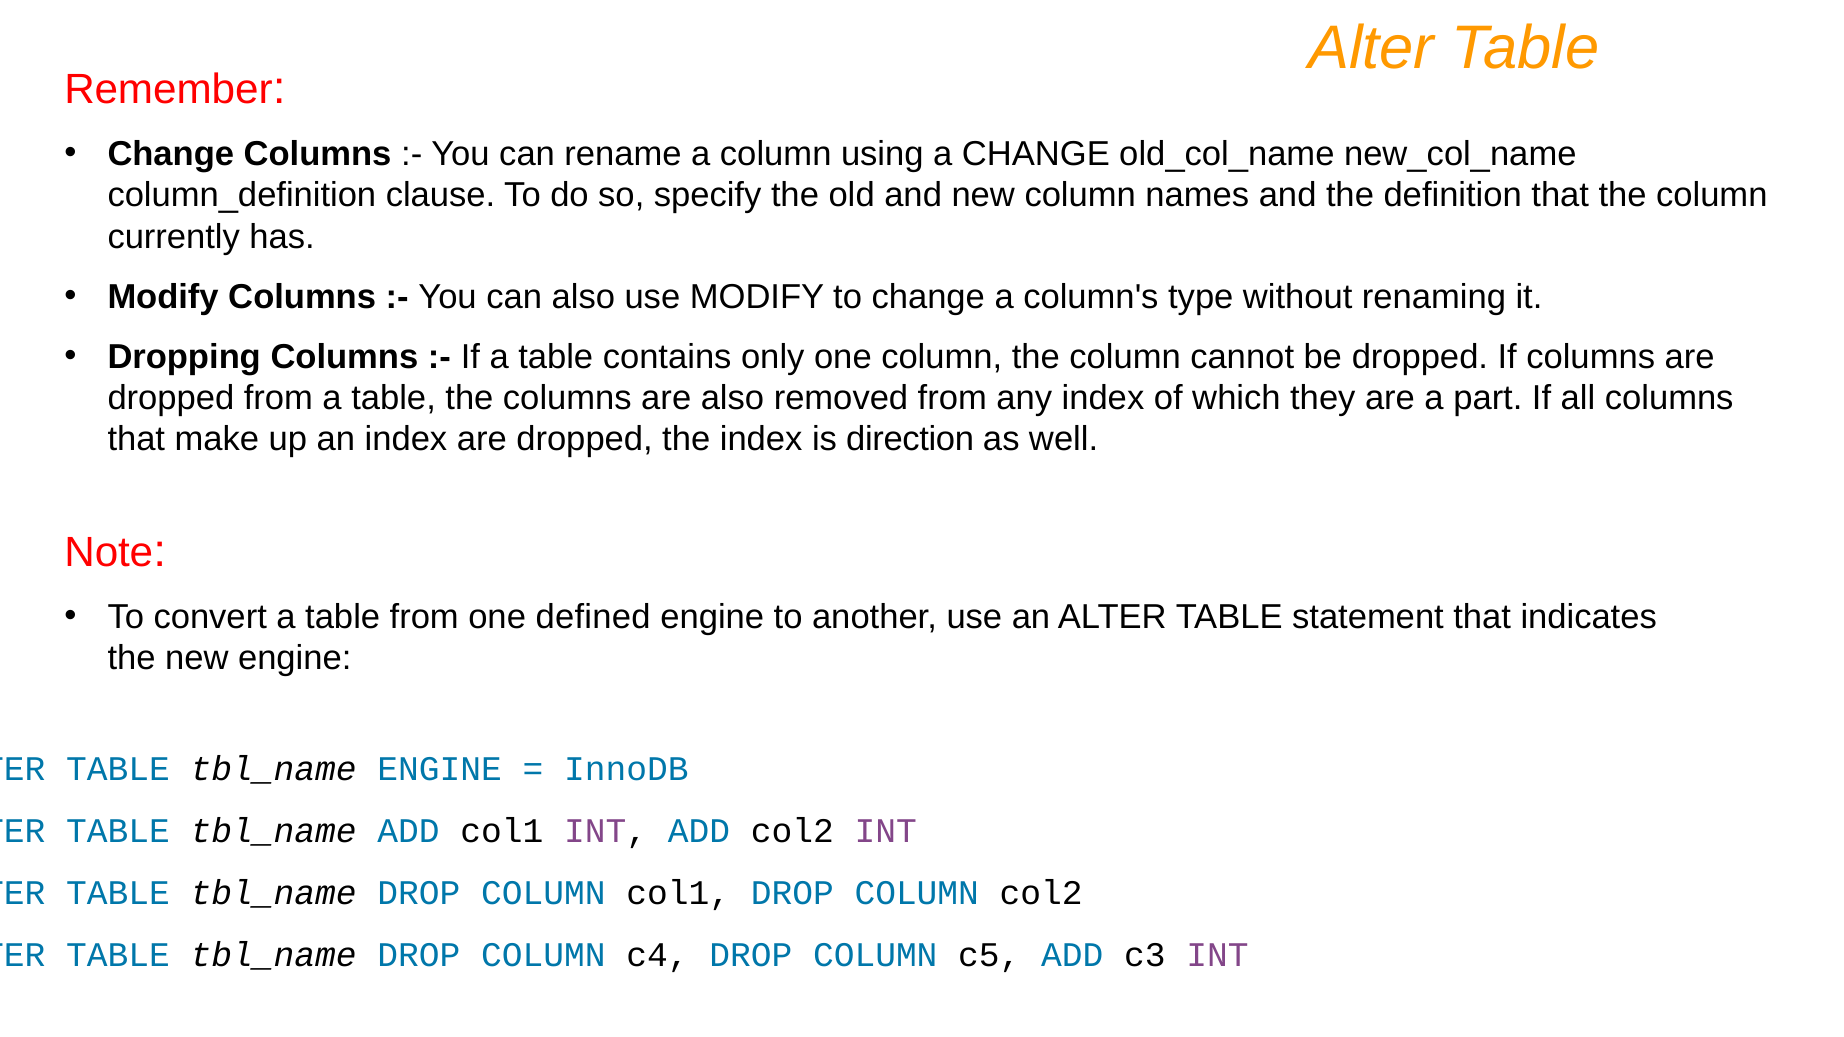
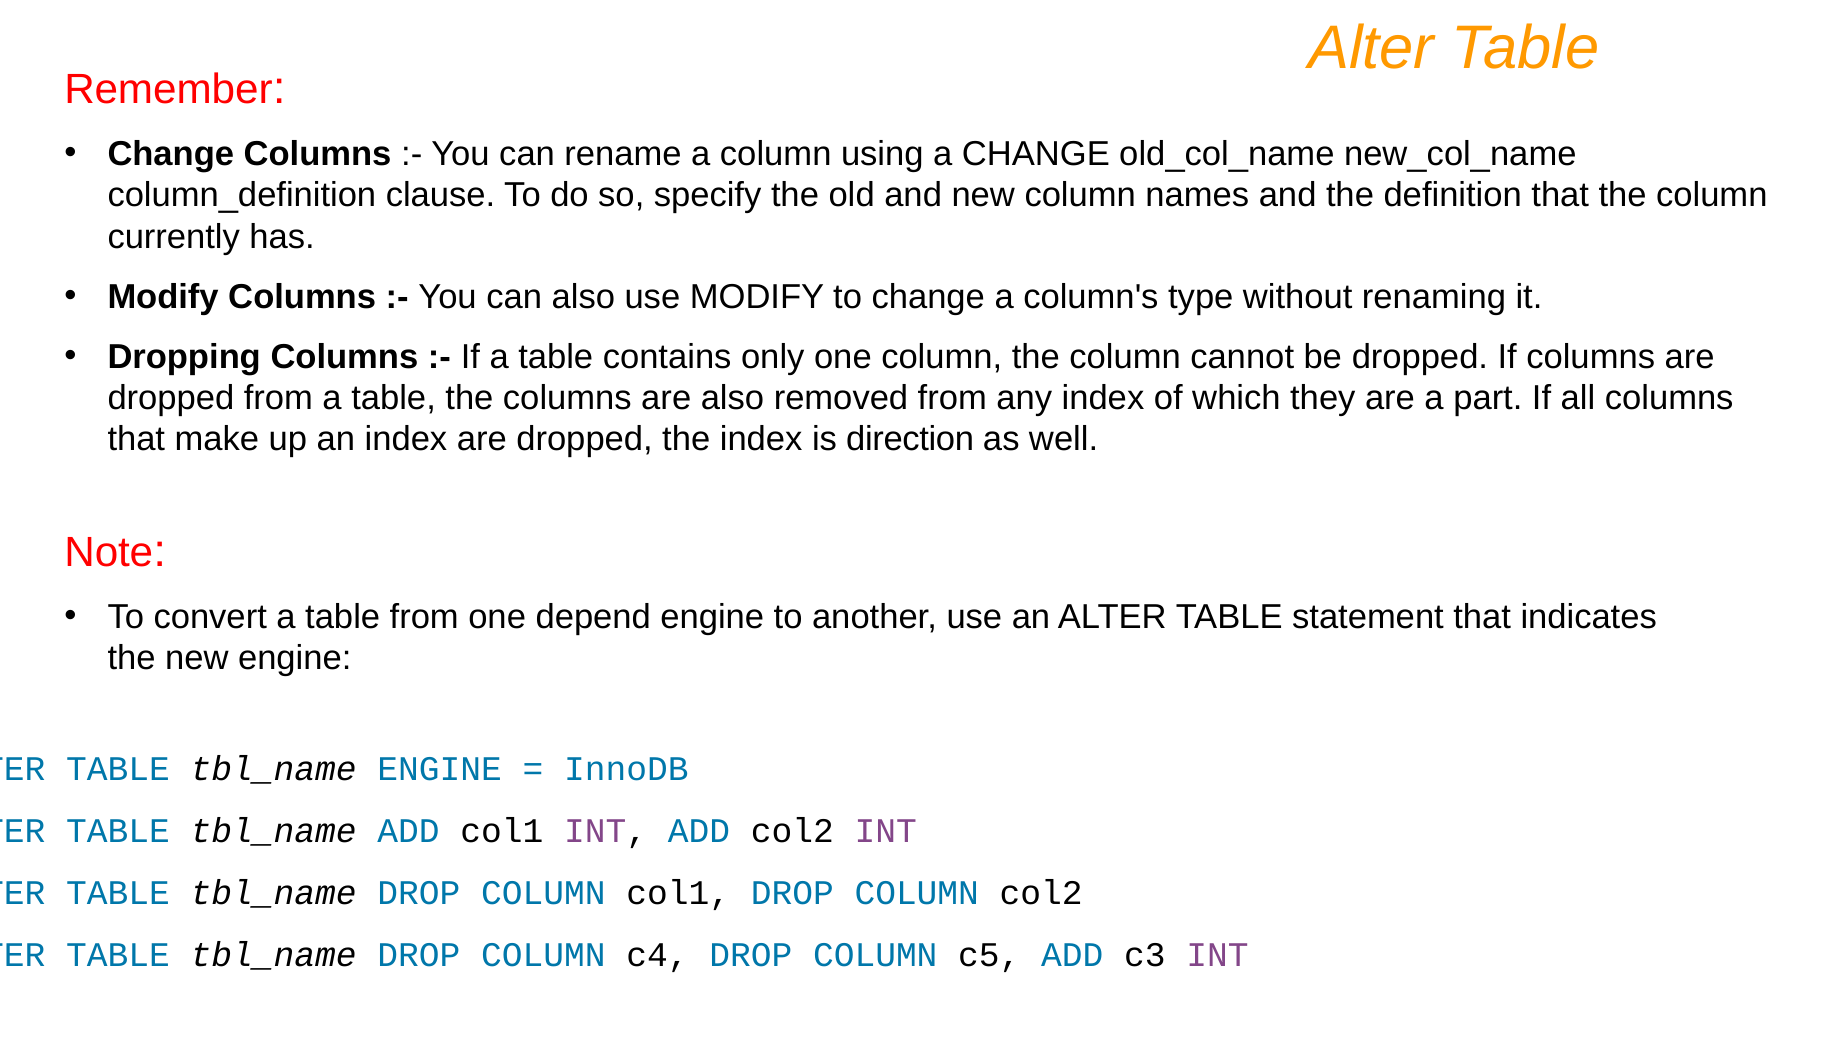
defined: defined -> depend
